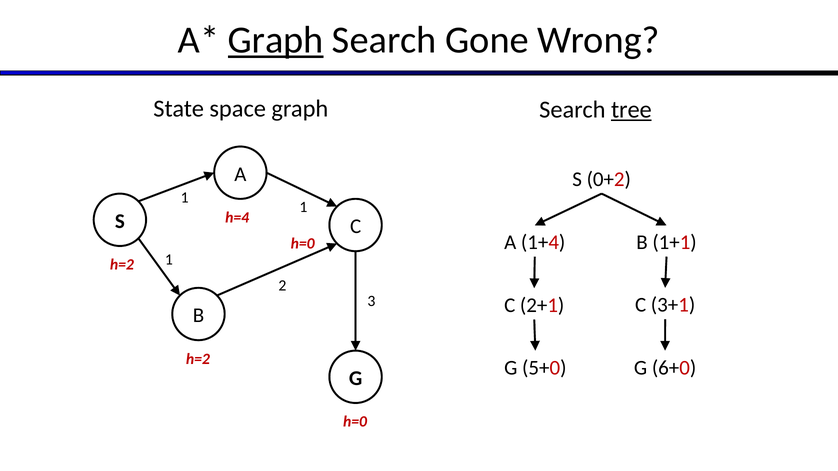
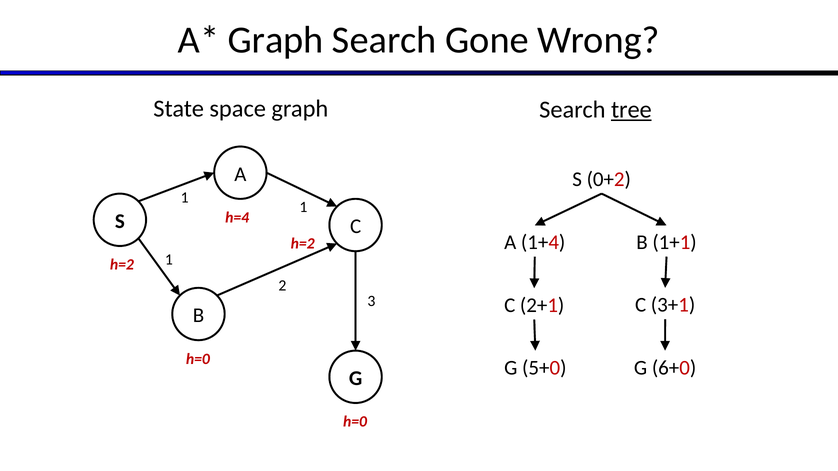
Graph at (276, 40) underline: present -> none
h=0 at (303, 244): h=0 -> h=2
h=2 at (198, 359): h=2 -> h=0
